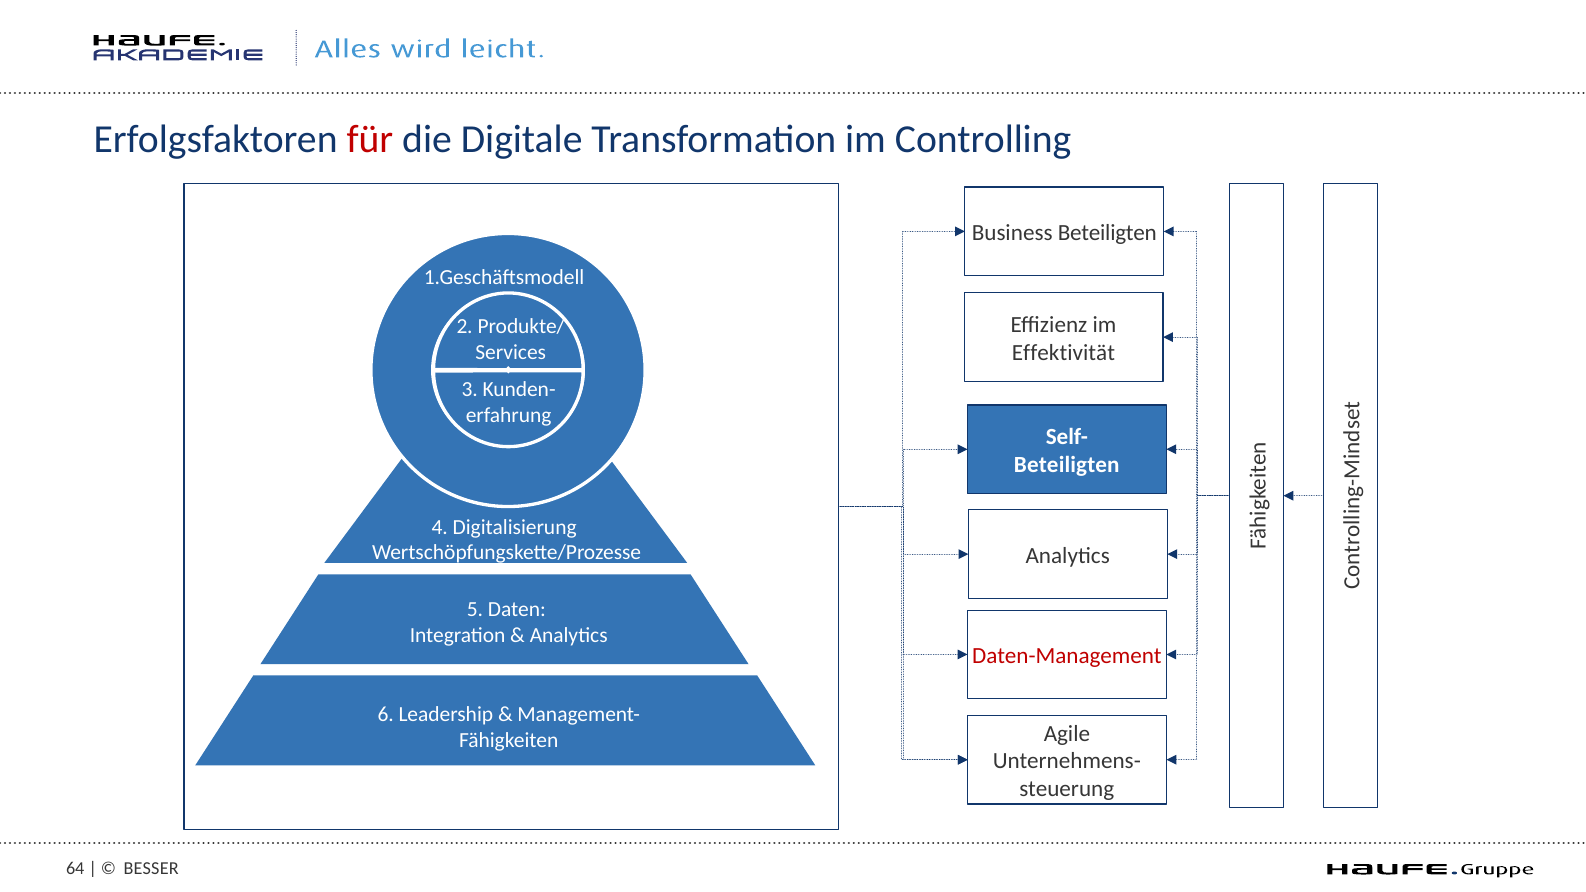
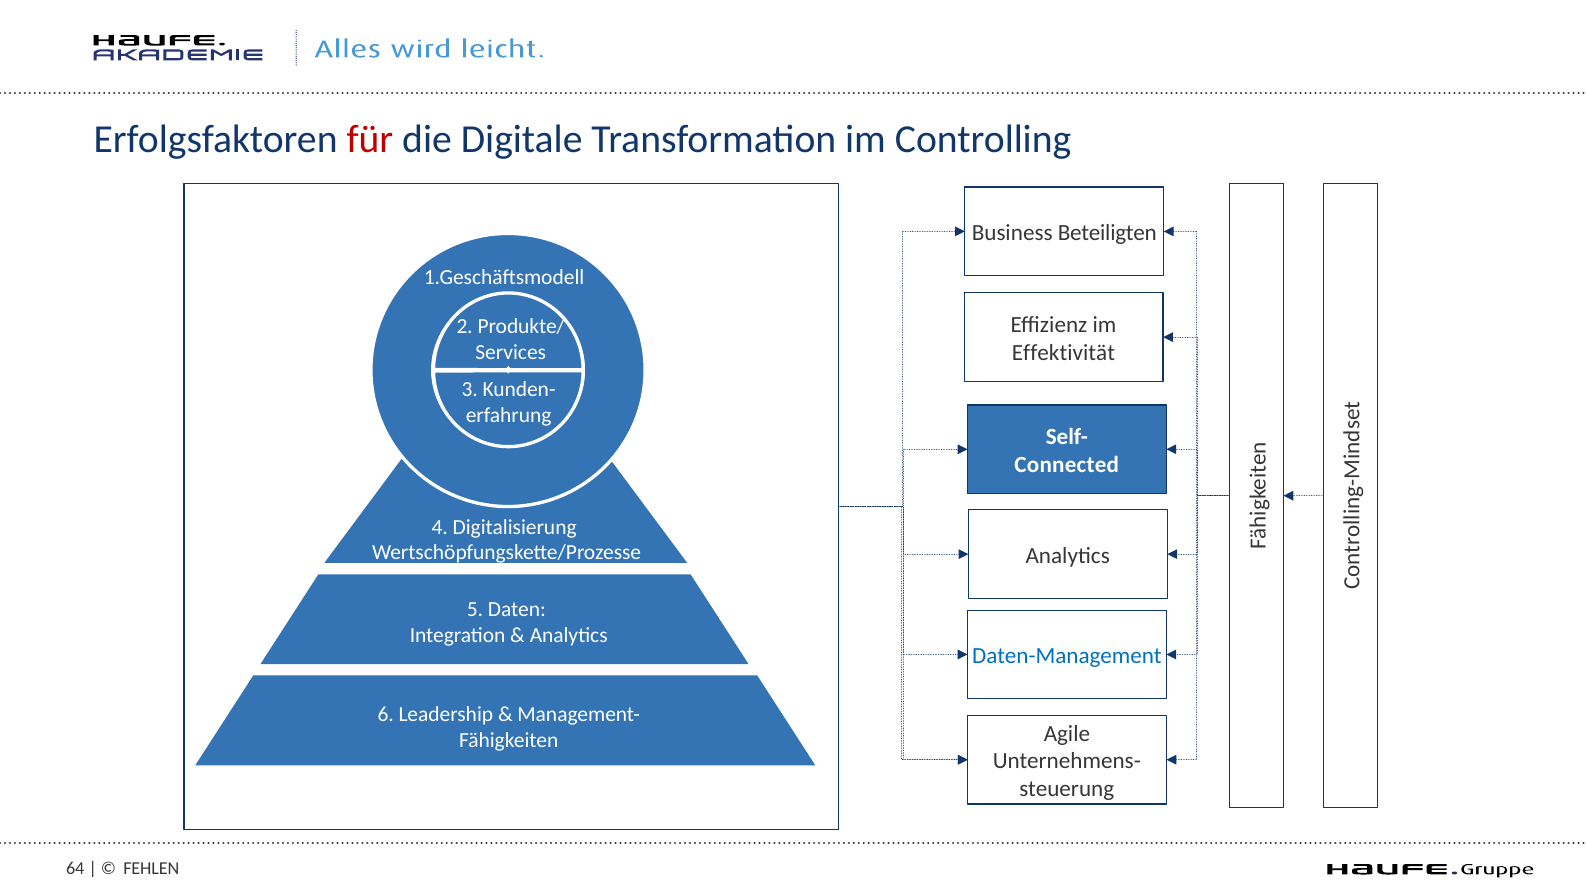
Beteiligten at (1067, 465): Beteiligten -> Connected
Daten-Management colour: red -> blue
BESSER: BESSER -> FEHLEN
